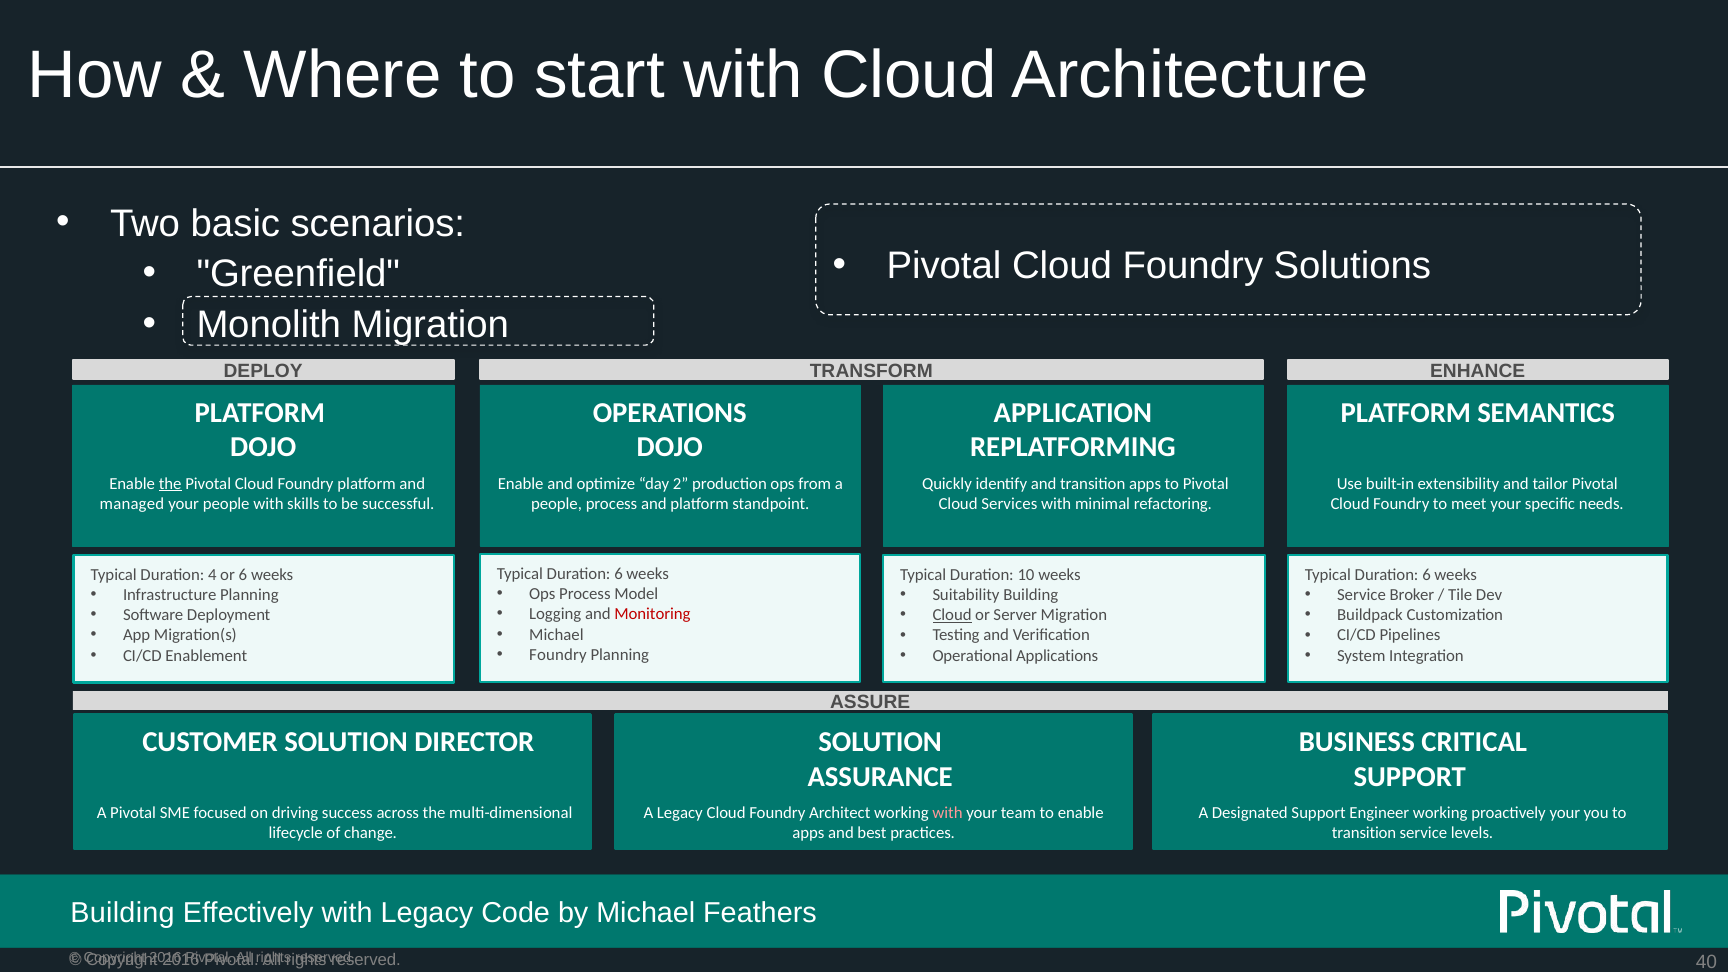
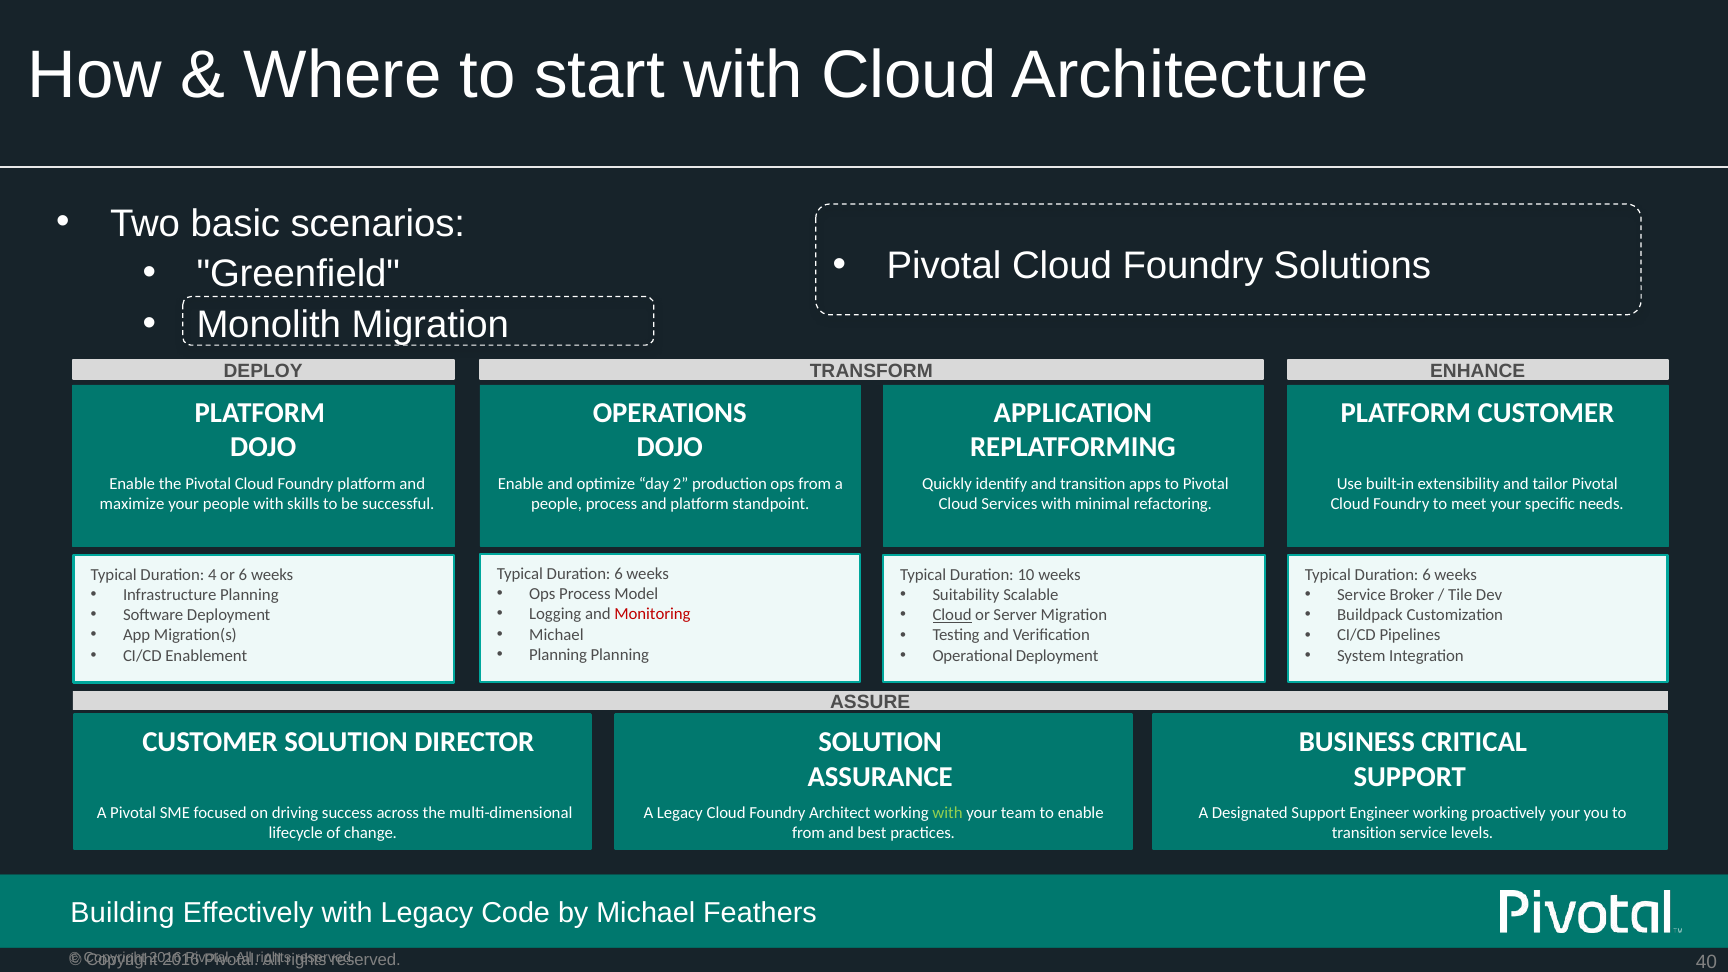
PLATFORM SEMANTICS: SEMANTICS -> CUSTOMER
the at (170, 484) underline: present -> none
managed: managed -> maximize
Suitability Building: Building -> Scalable
Foundry at (558, 655): Foundry -> Planning
Operational Applications: Applications -> Deployment
with at (947, 813) colour: pink -> light green
apps at (808, 833): apps -> from
